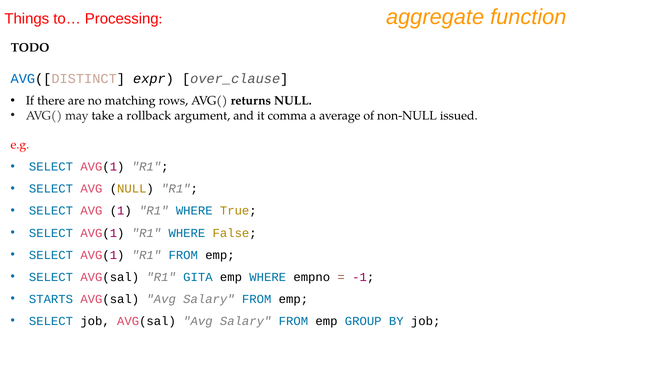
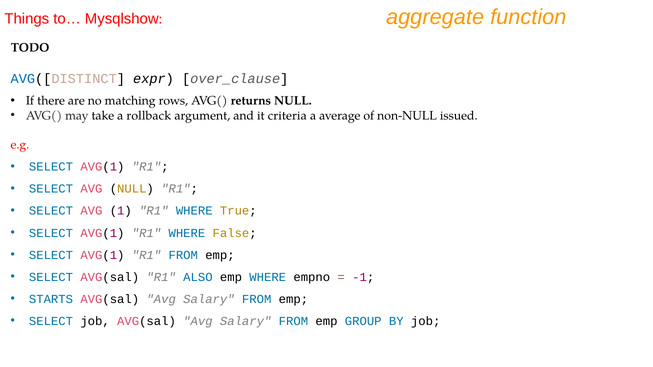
Processing: Processing -> Mysqlshow
comma: comma -> criteria
GITA: GITA -> ALSO
